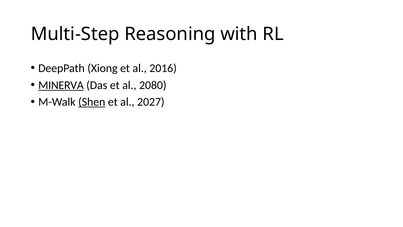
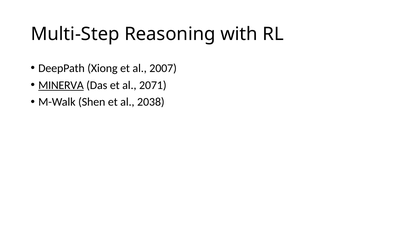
2016: 2016 -> 2007
2080: 2080 -> 2071
Shen underline: present -> none
2027: 2027 -> 2038
